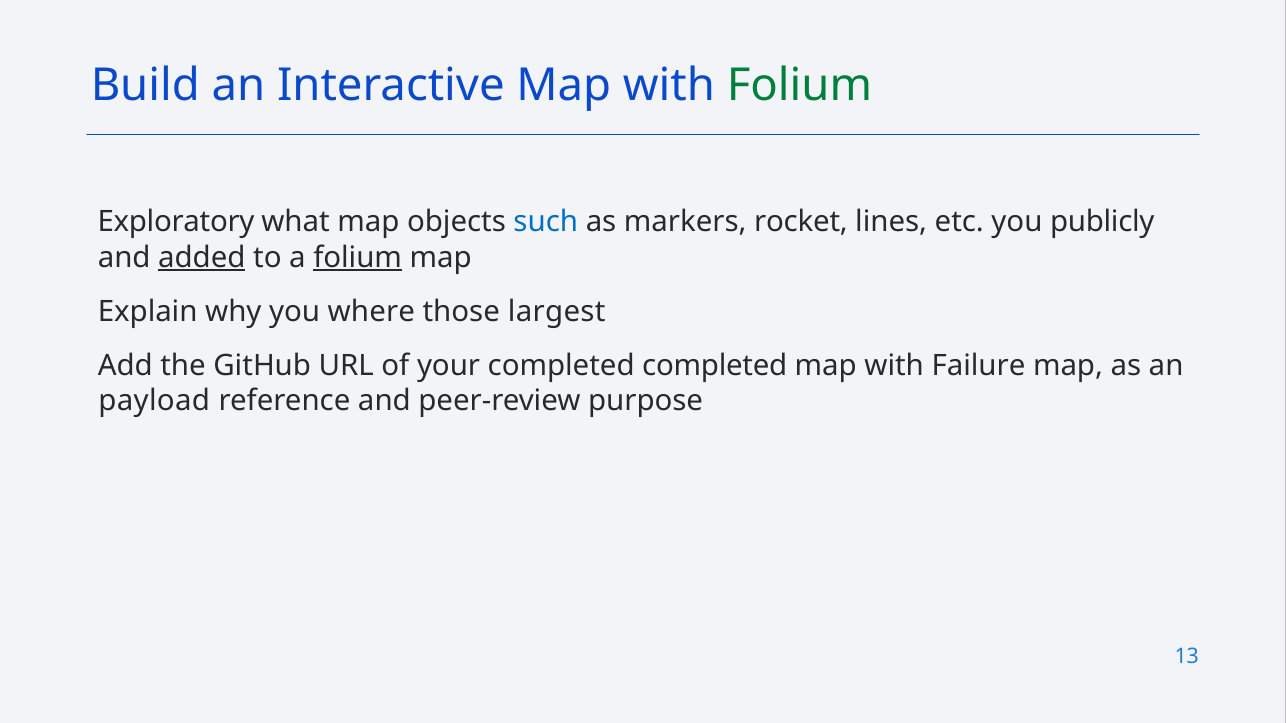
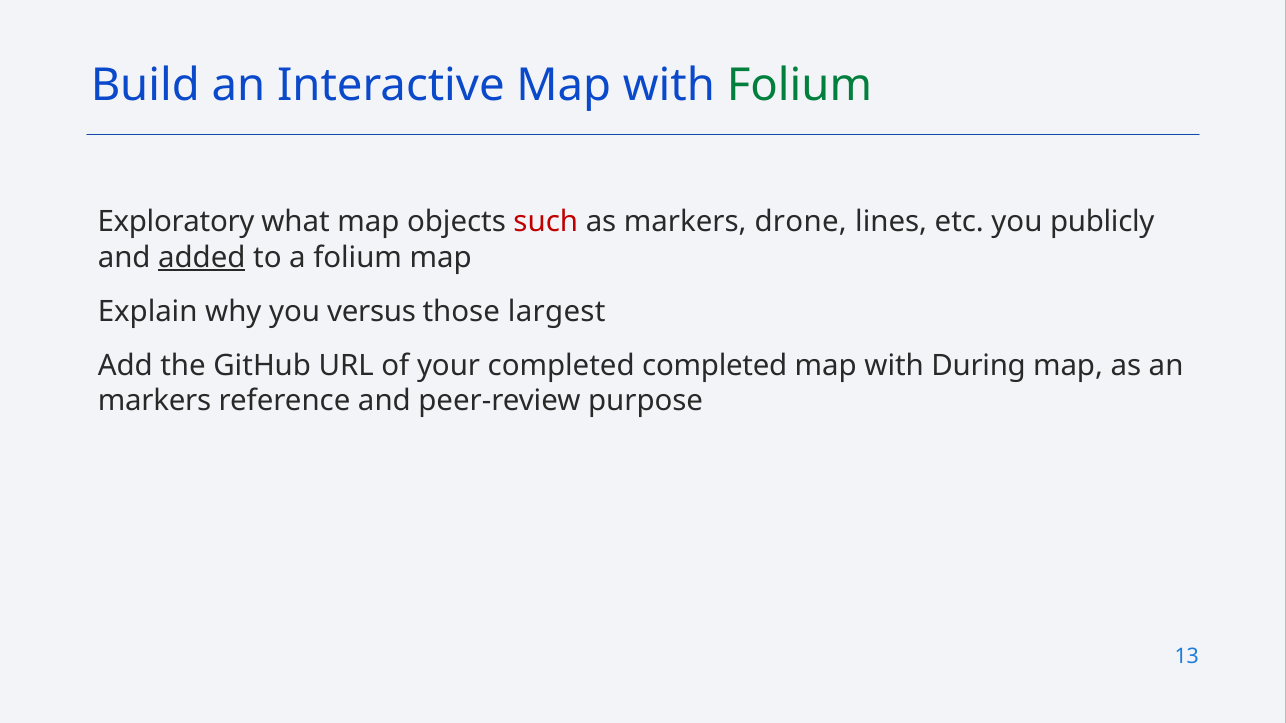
such colour: blue -> red
rocket: rocket -> drone
folium at (358, 258) underline: present -> none
where: where -> versus
Failure: Failure -> During
payload at (154, 401): payload -> markers
